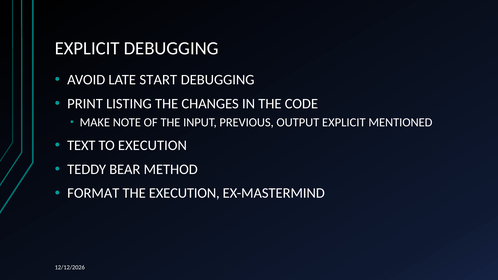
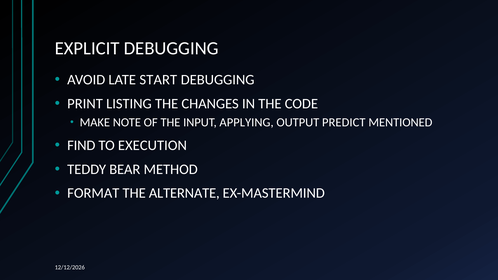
PREVIOUS: PREVIOUS -> APPLYING
OUTPUT EXPLICIT: EXPLICIT -> PREDICT
TEXT: TEXT -> FIND
THE EXECUTION: EXECUTION -> ALTERNATE
